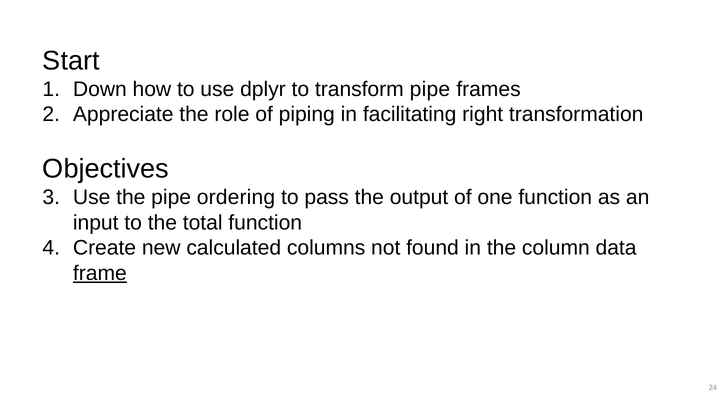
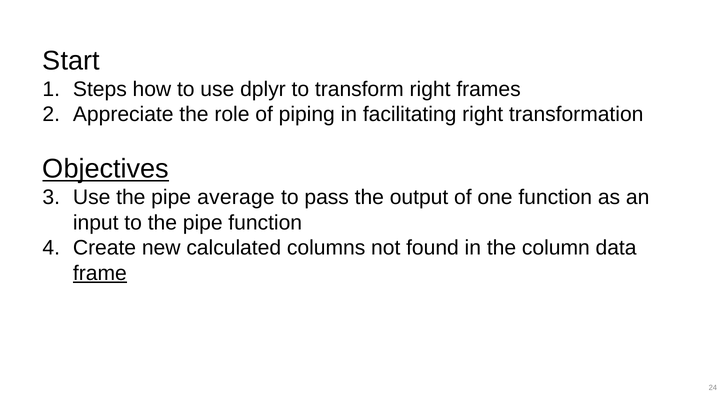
Down: Down -> Steps
transform pipe: pipe -> right
Objectives underline: none -> present
ordering: ordering -> average
to the total: total -> pipe
